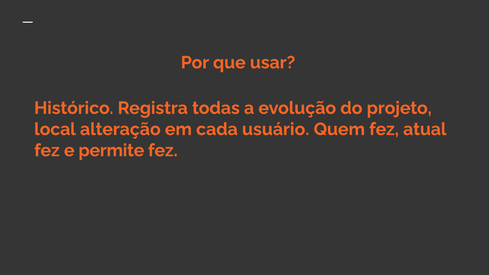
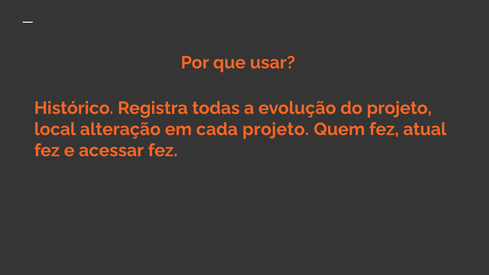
cada usuário: usuário -> projeto
permite: permite -> acessar
